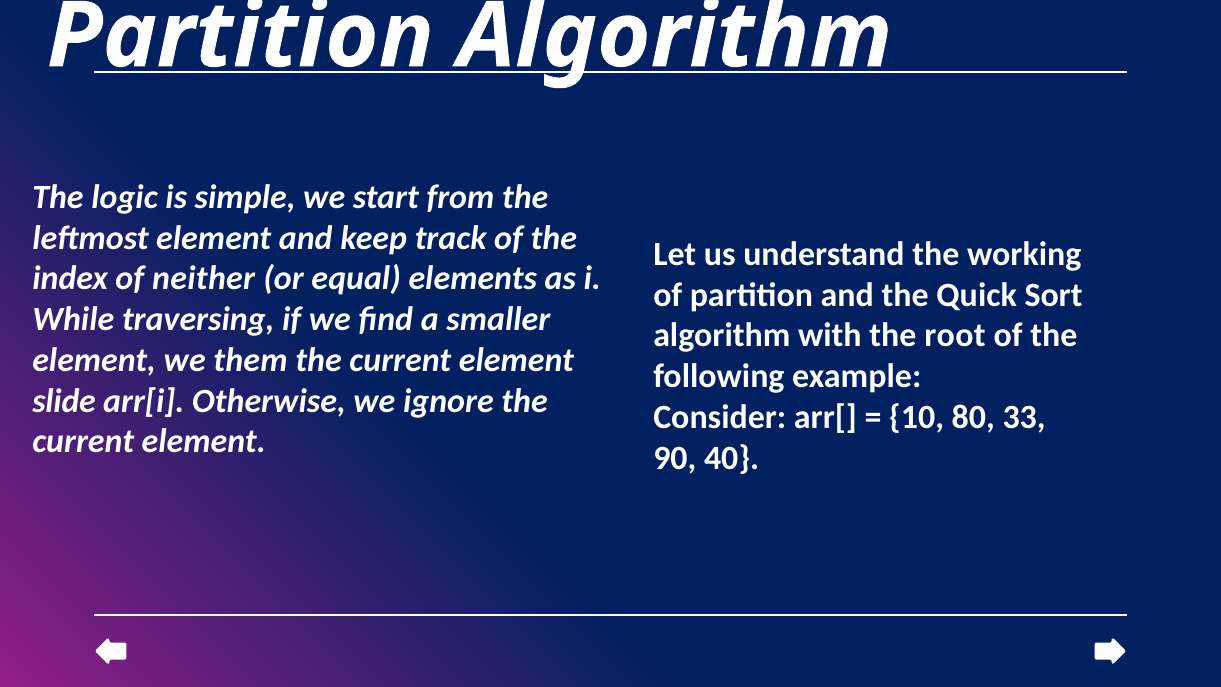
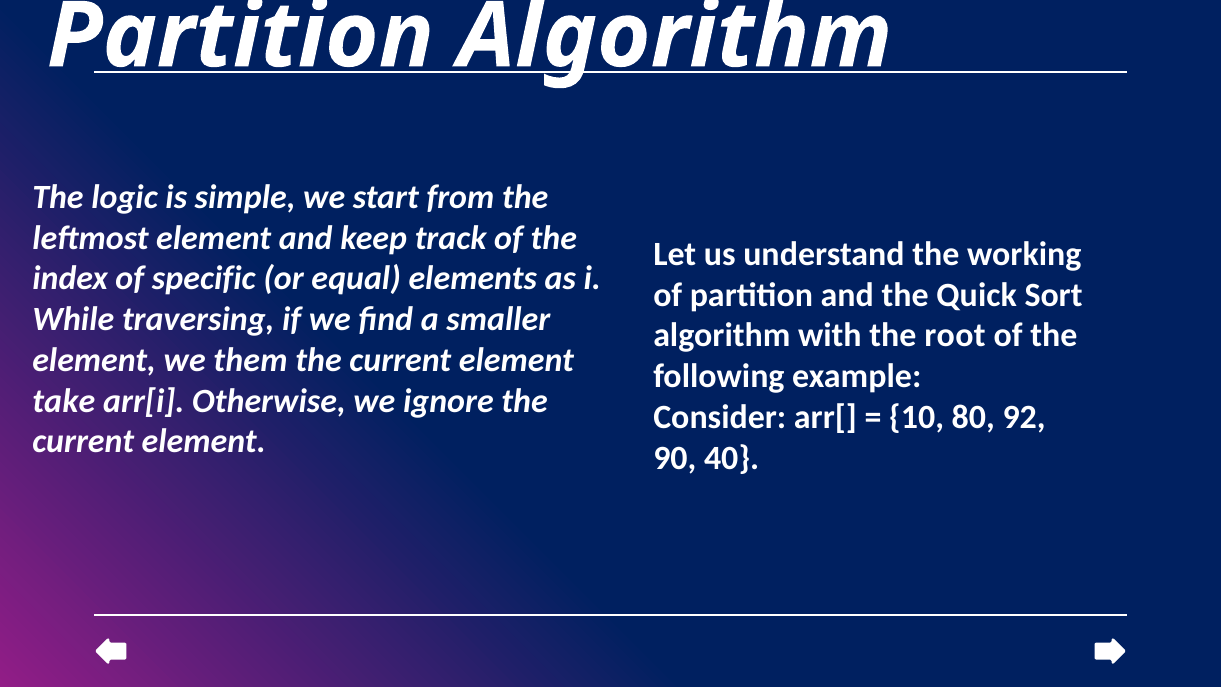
neither: neither -> specific
slide: slide -> take
33: 33 -> 92
